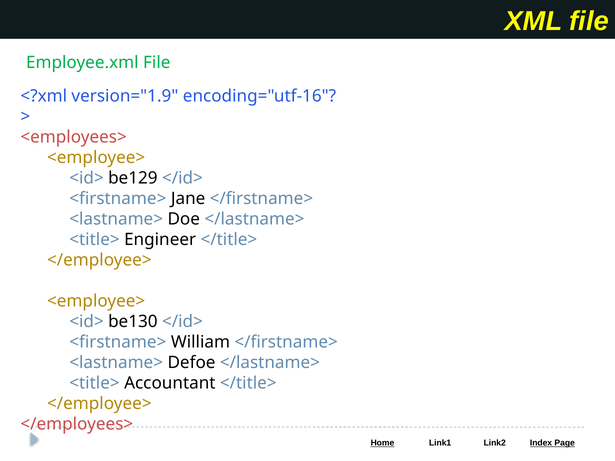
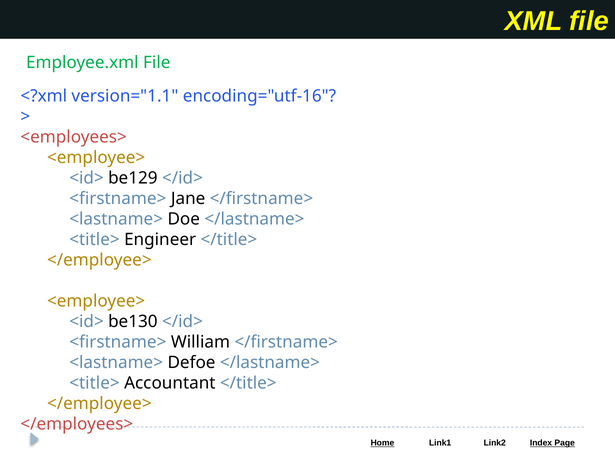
version="1.9: version="1.9 -> version="1.1
